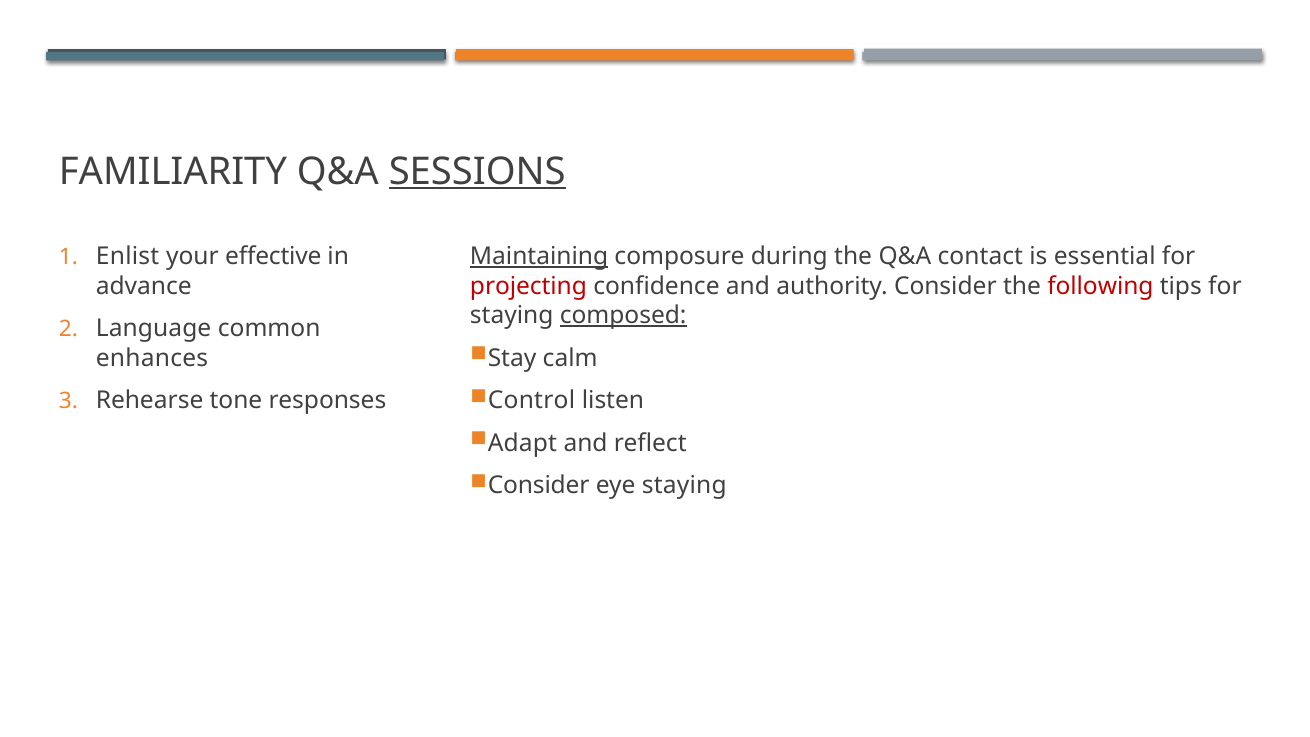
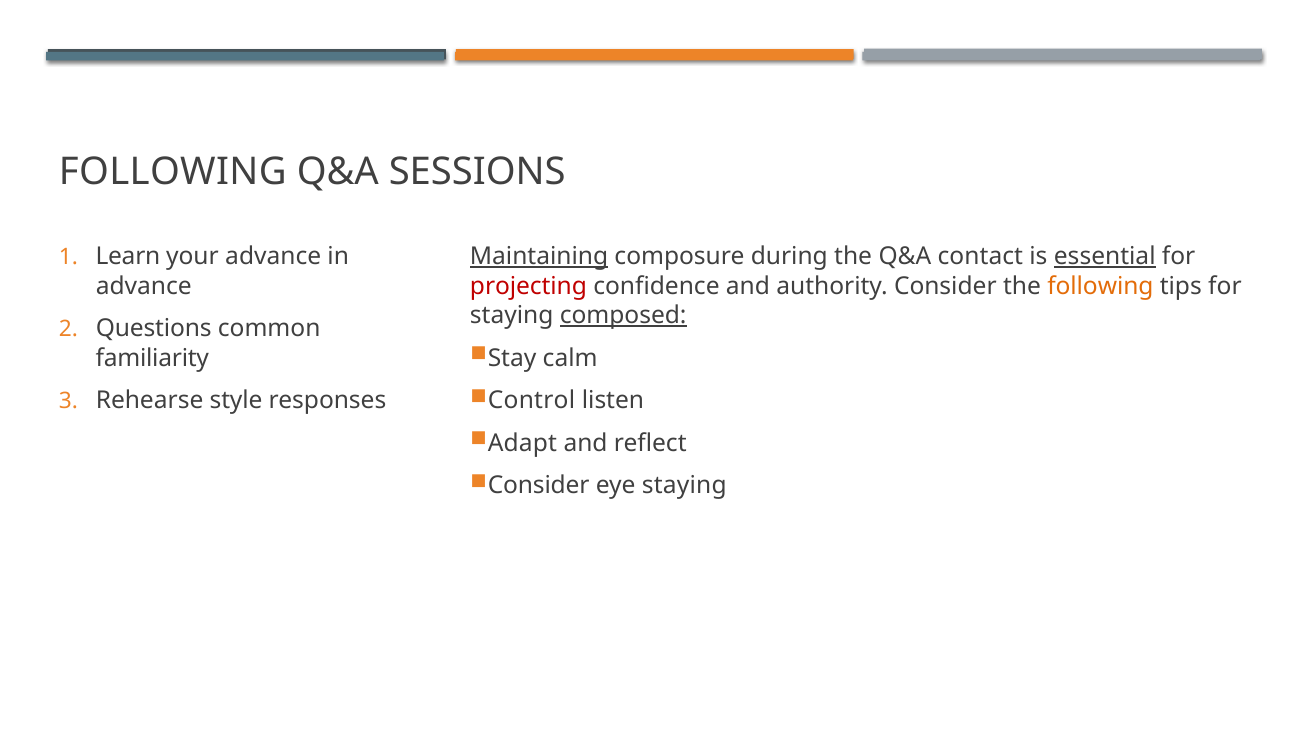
FAMILIARITY at (173, 172): FAMILIARITY -> FOLLOWING
SESSIONS underline: present -> none
essential underline: none -> present
Enlist: Enlist -> Learn
your effective: effective -> advance
following at (1100, 286) colour: red -> orange
Language: Language -> Questions
enhances: enhances -> familiarity
tone: tone -> style
